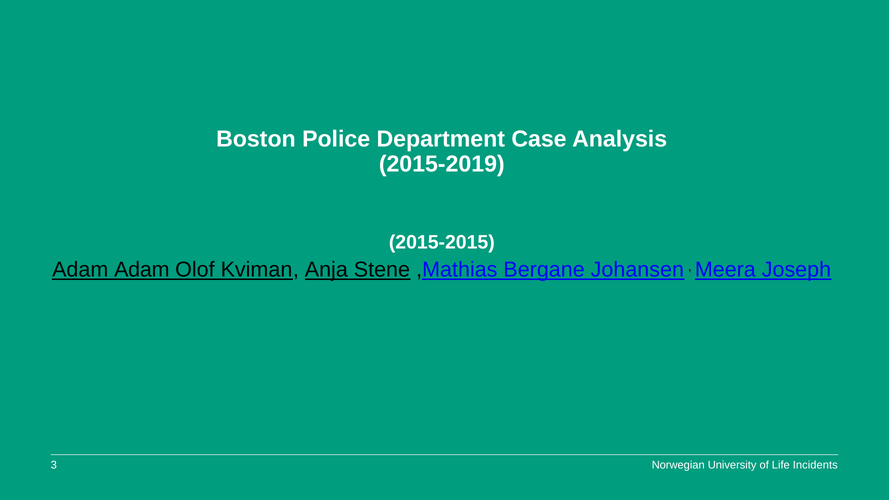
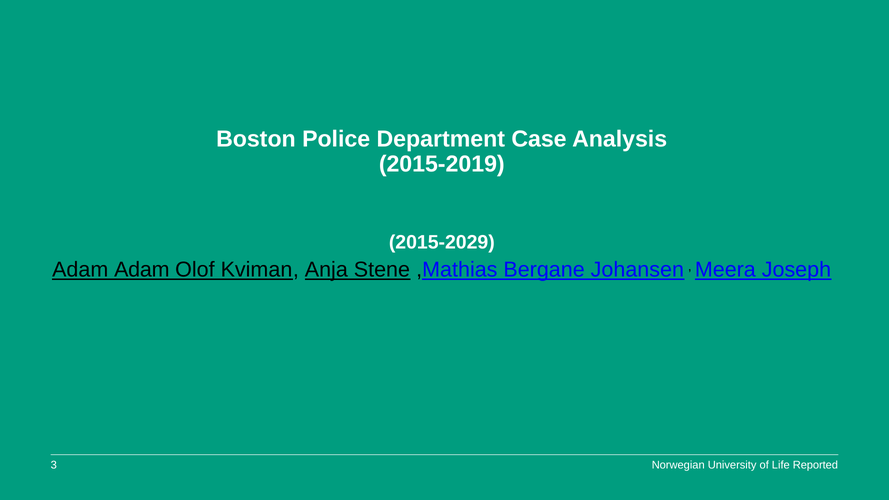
2015-2015: 2015-2015 -> 2015-2029
Incidents: Incidents -> Reported
